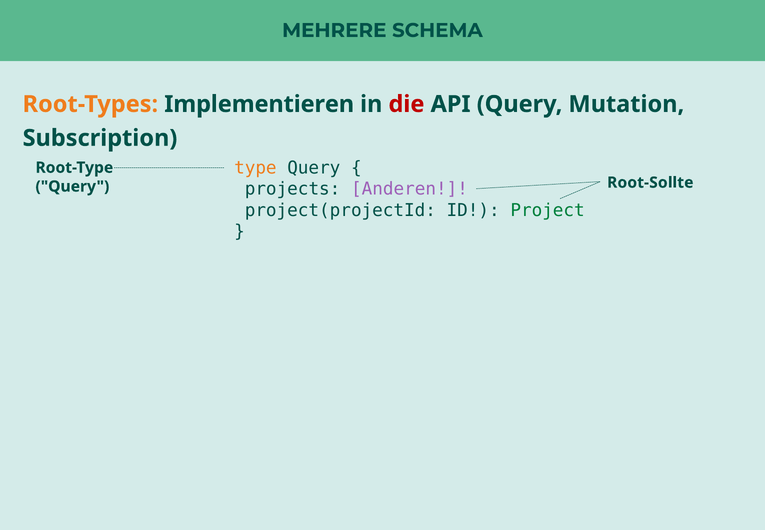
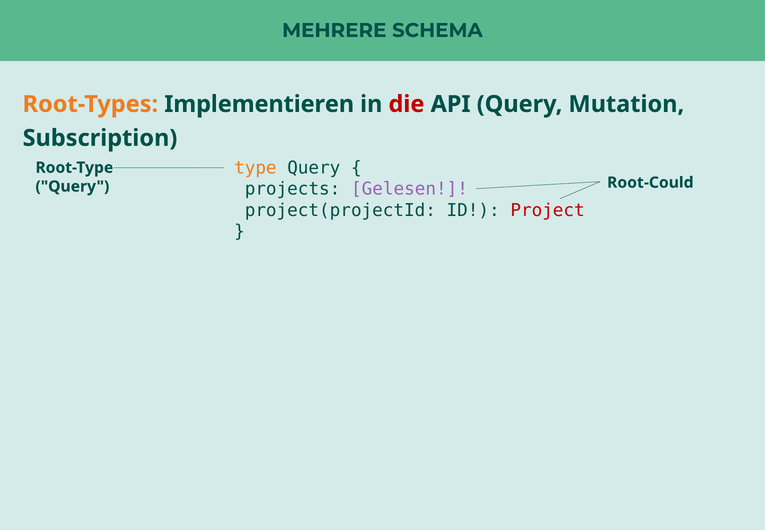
Anderen: Anderen -> Gelesen
Root-Sollte: Root-Sollte -> Root-Could
Project colour: green -> red
